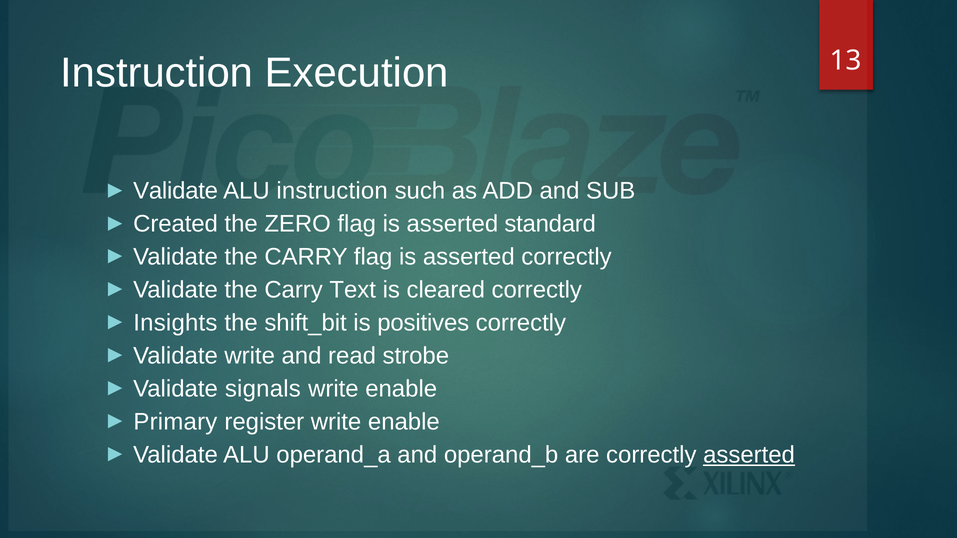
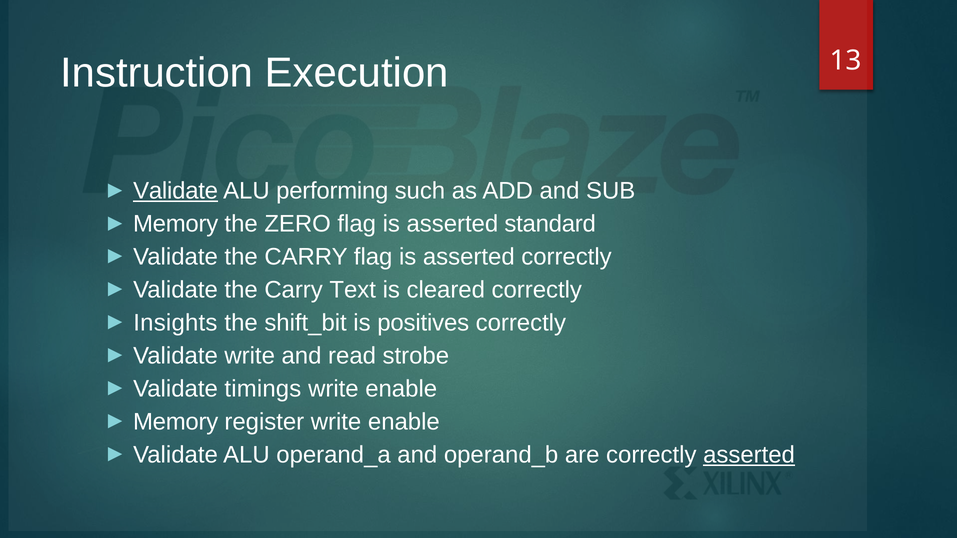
Validate at (176, 191) underline: none -> present
ALU instruction: instruction -> performing
Created at (176, 224): Created -> Memory
signals: signals -> timings
Primary at (175, 422): Primary -> Memory
